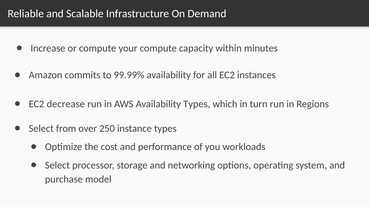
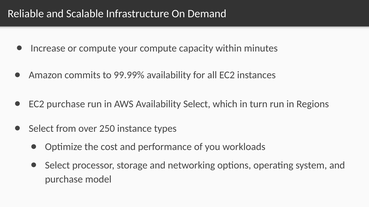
EC2 decrease: decrease -> purchase
Availability Types: Types -> Select
